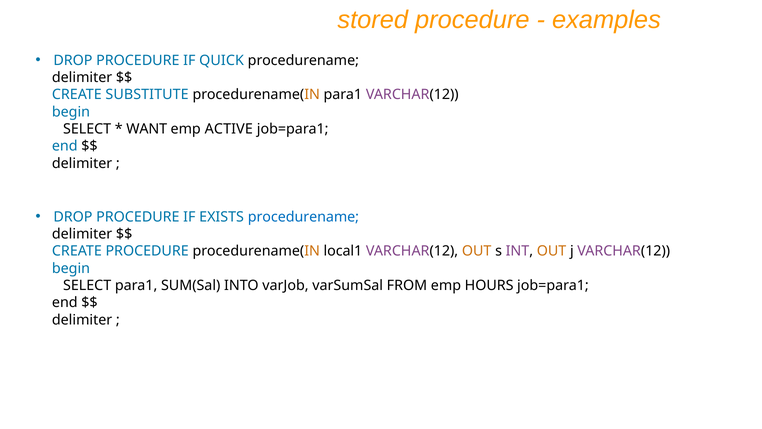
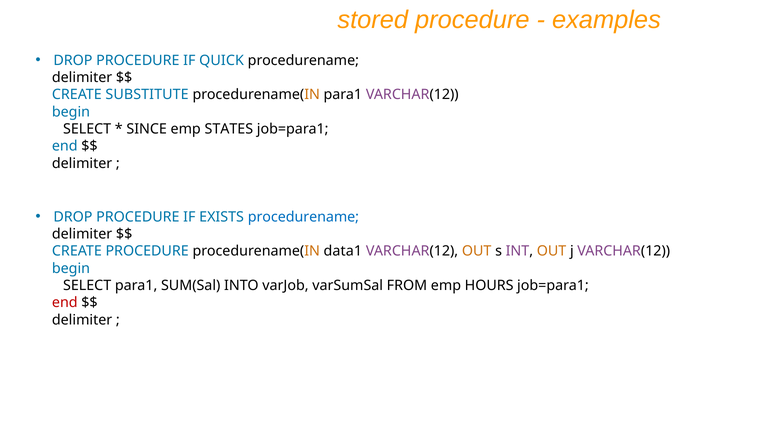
WANT: WANT -> SINCE
ACTIVE: ACTIVE -> STATES
local1: local1 -> data1
end at (65, 302) colour: black -> red
